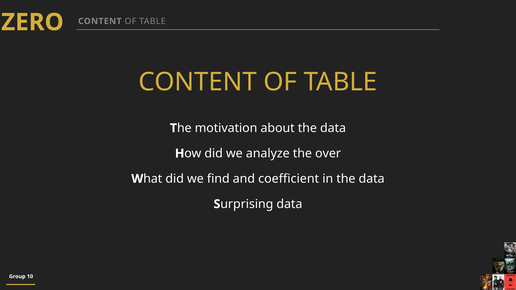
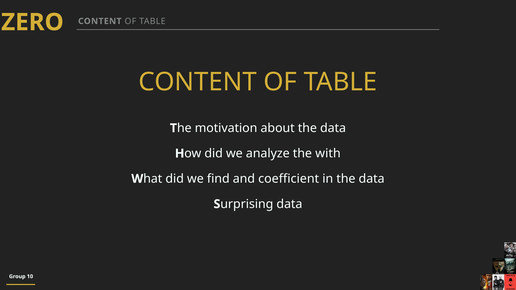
over: over -> with
